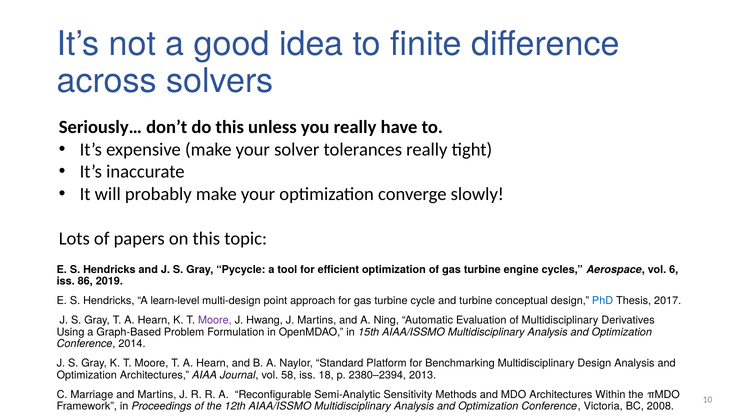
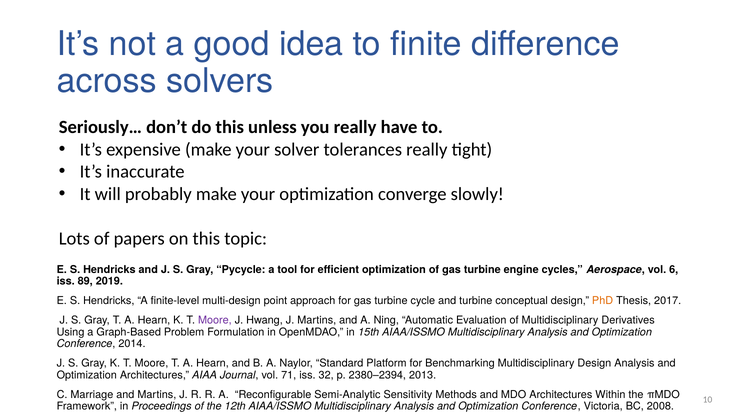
86: 86 -> 89
learn-level: learn-level -> finite-level
PhD colour: blue -> orange
58: 58 -> 71
18: 18 -> 32
